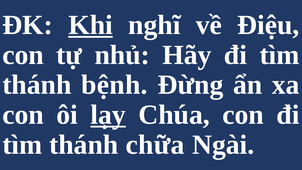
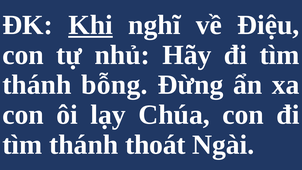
bệnh: bệnh -> bỗng
lạy underline: present -> none
chữa: chữa -> thoát
